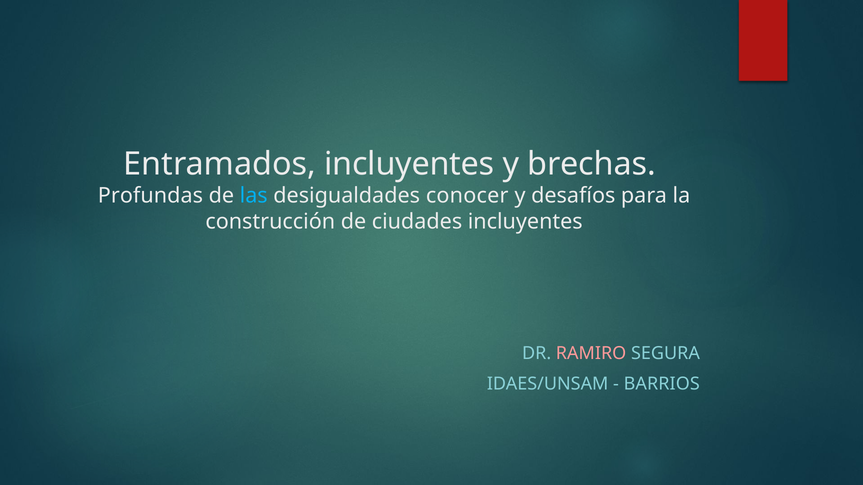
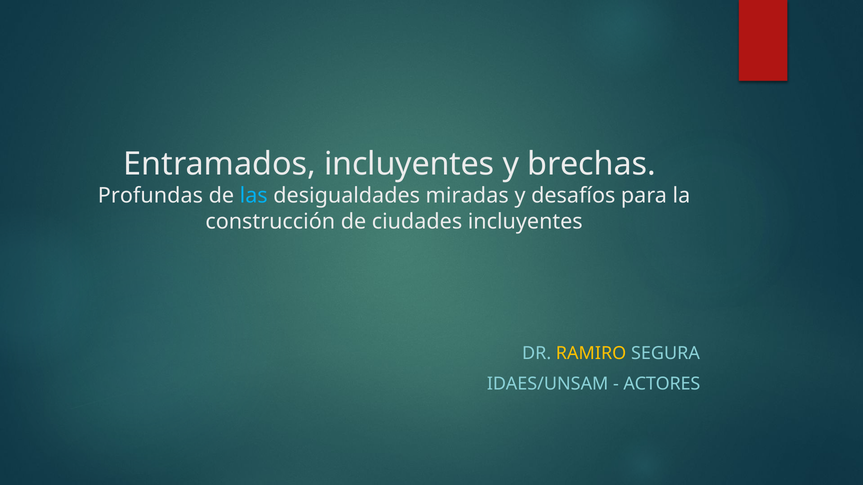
conocer: conocer -> miradas
RAMIRO colour: pink -> yellow
BARRIOS: BARRIOS -> ACTORES
